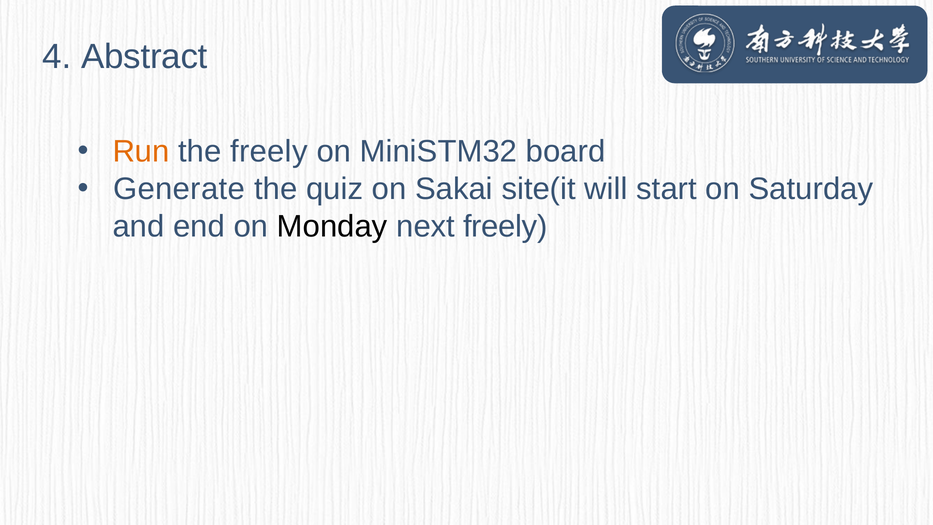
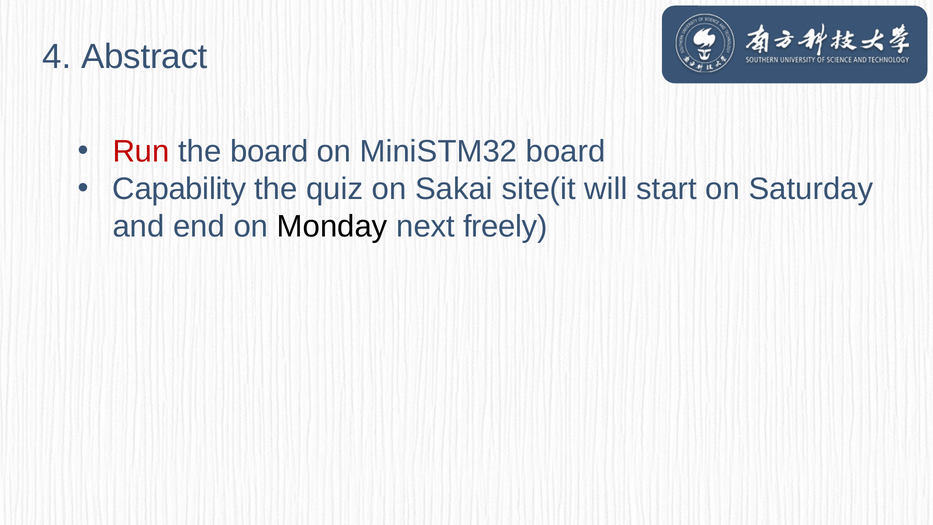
Run colour: orange -> red
the freely: freely -> board
Generate: Generate -> Capability
